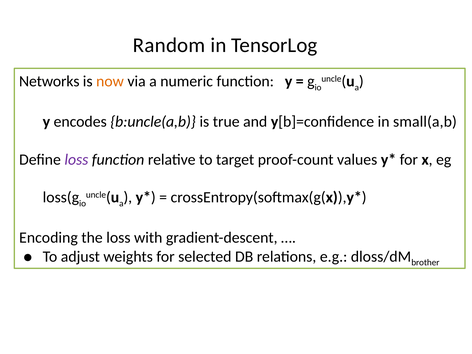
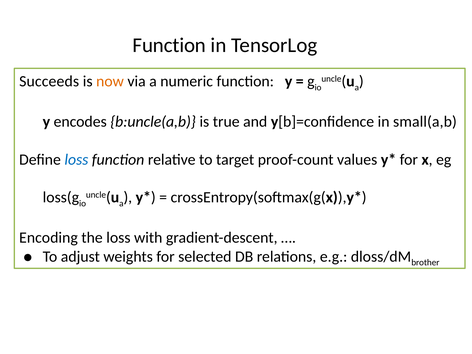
Random at (169, 45): Random -> Function
Networks: Networks -> Succeeds
loss at (76, 160) colour: purple -> blue
